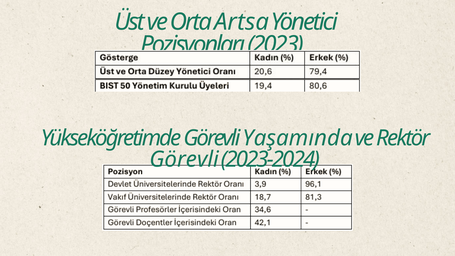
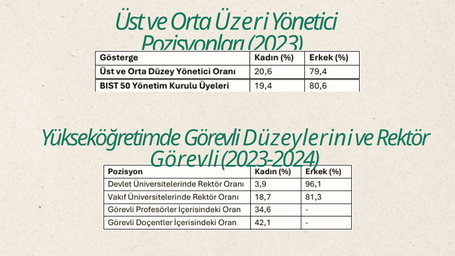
Artsa: Artsa -> Üzeri
Yaşamında: Yaşamında -> Düzeylerini
